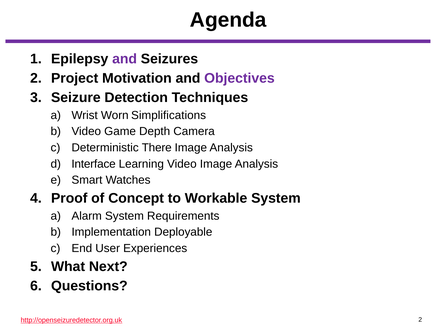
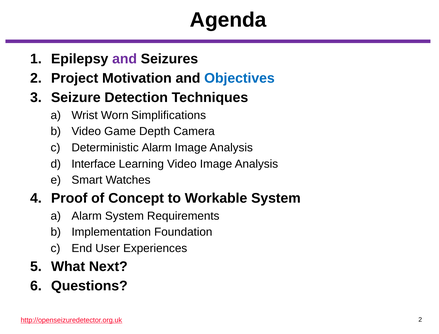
Objectives colour: purple -> blue
Deterministic There: There -> Alarm
Deployable: Deployable -> Foundation
